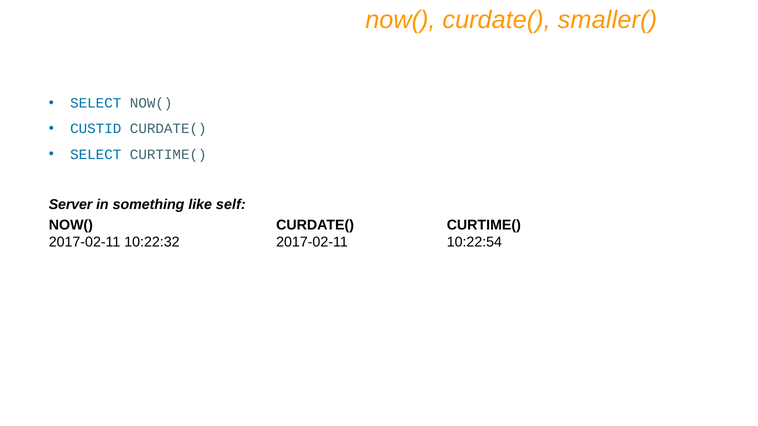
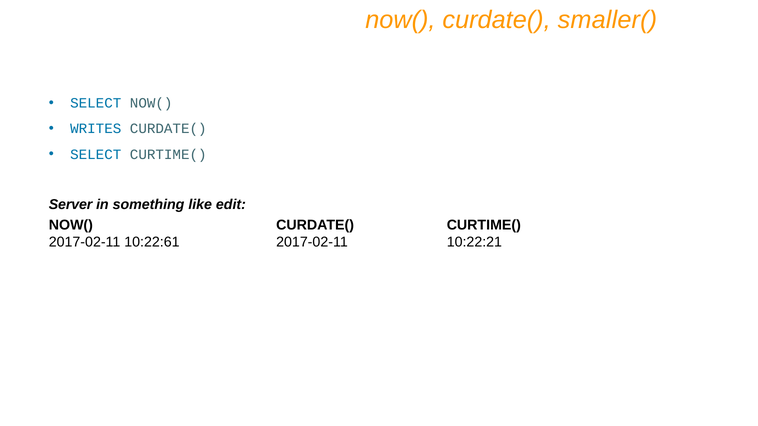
CUSTID: CUSTID -> WRITES
self: self -> edit
10:22:32: 10:22:32 -> 10:22:61
10:22:54: 10:22:54 -> 10:22:21
